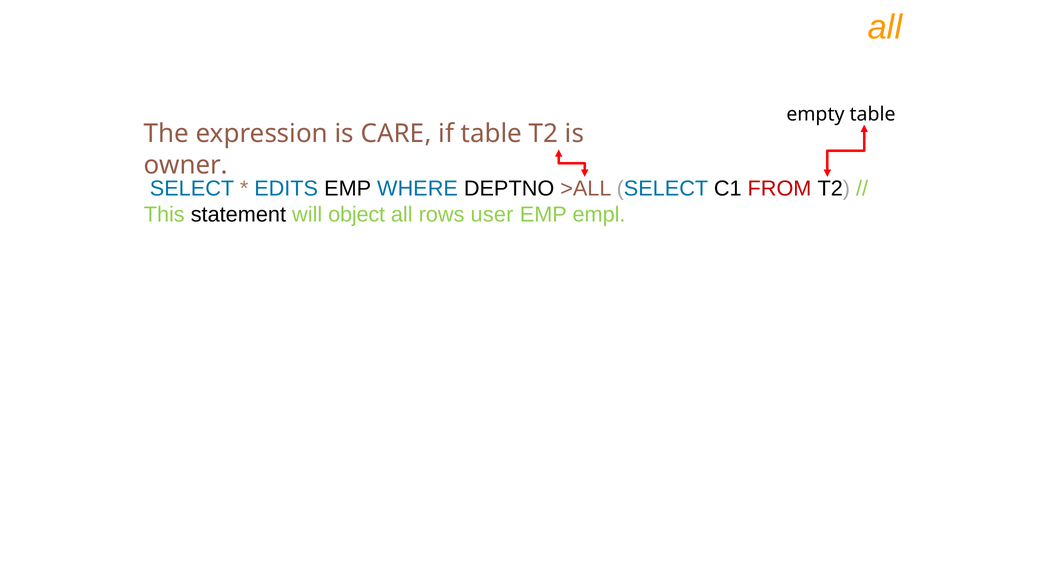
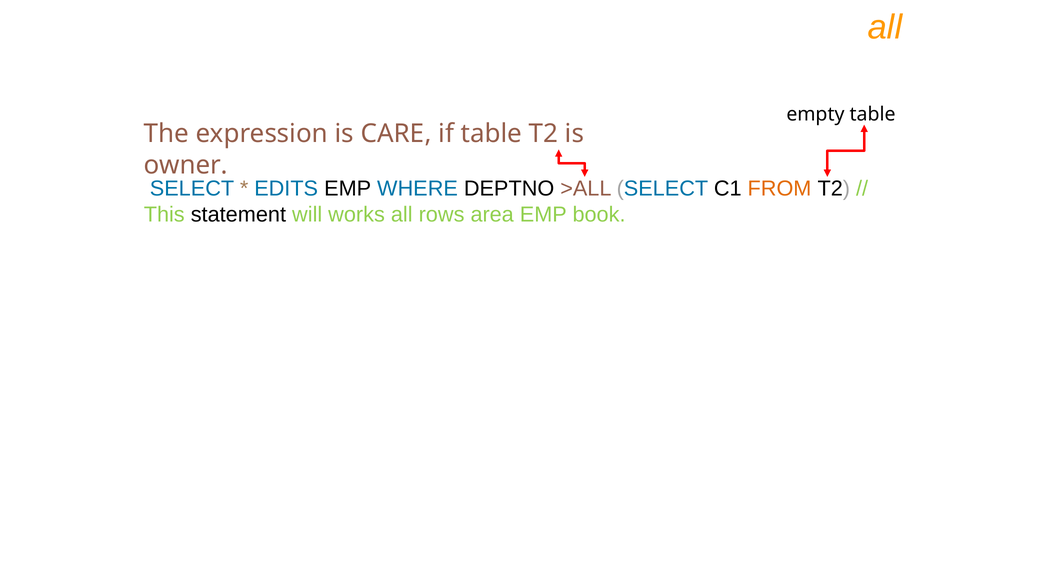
FROM colour: red -> orange
object: object -> works
user: user -> area
empl: empl -> book
